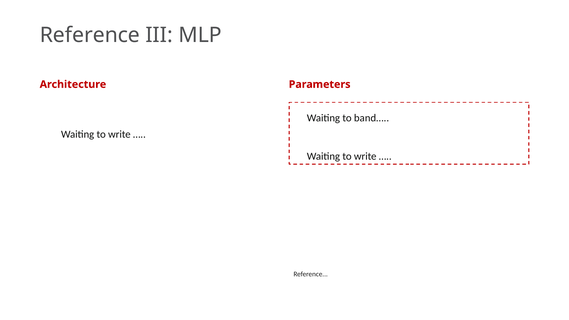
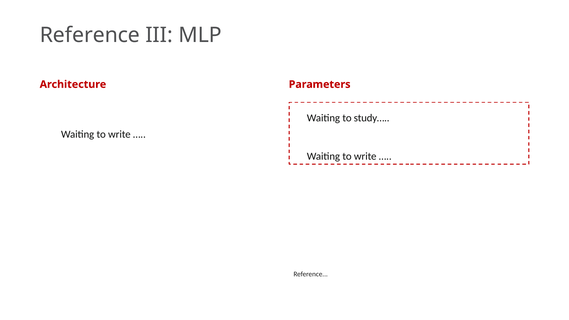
band…: band… -> study…
